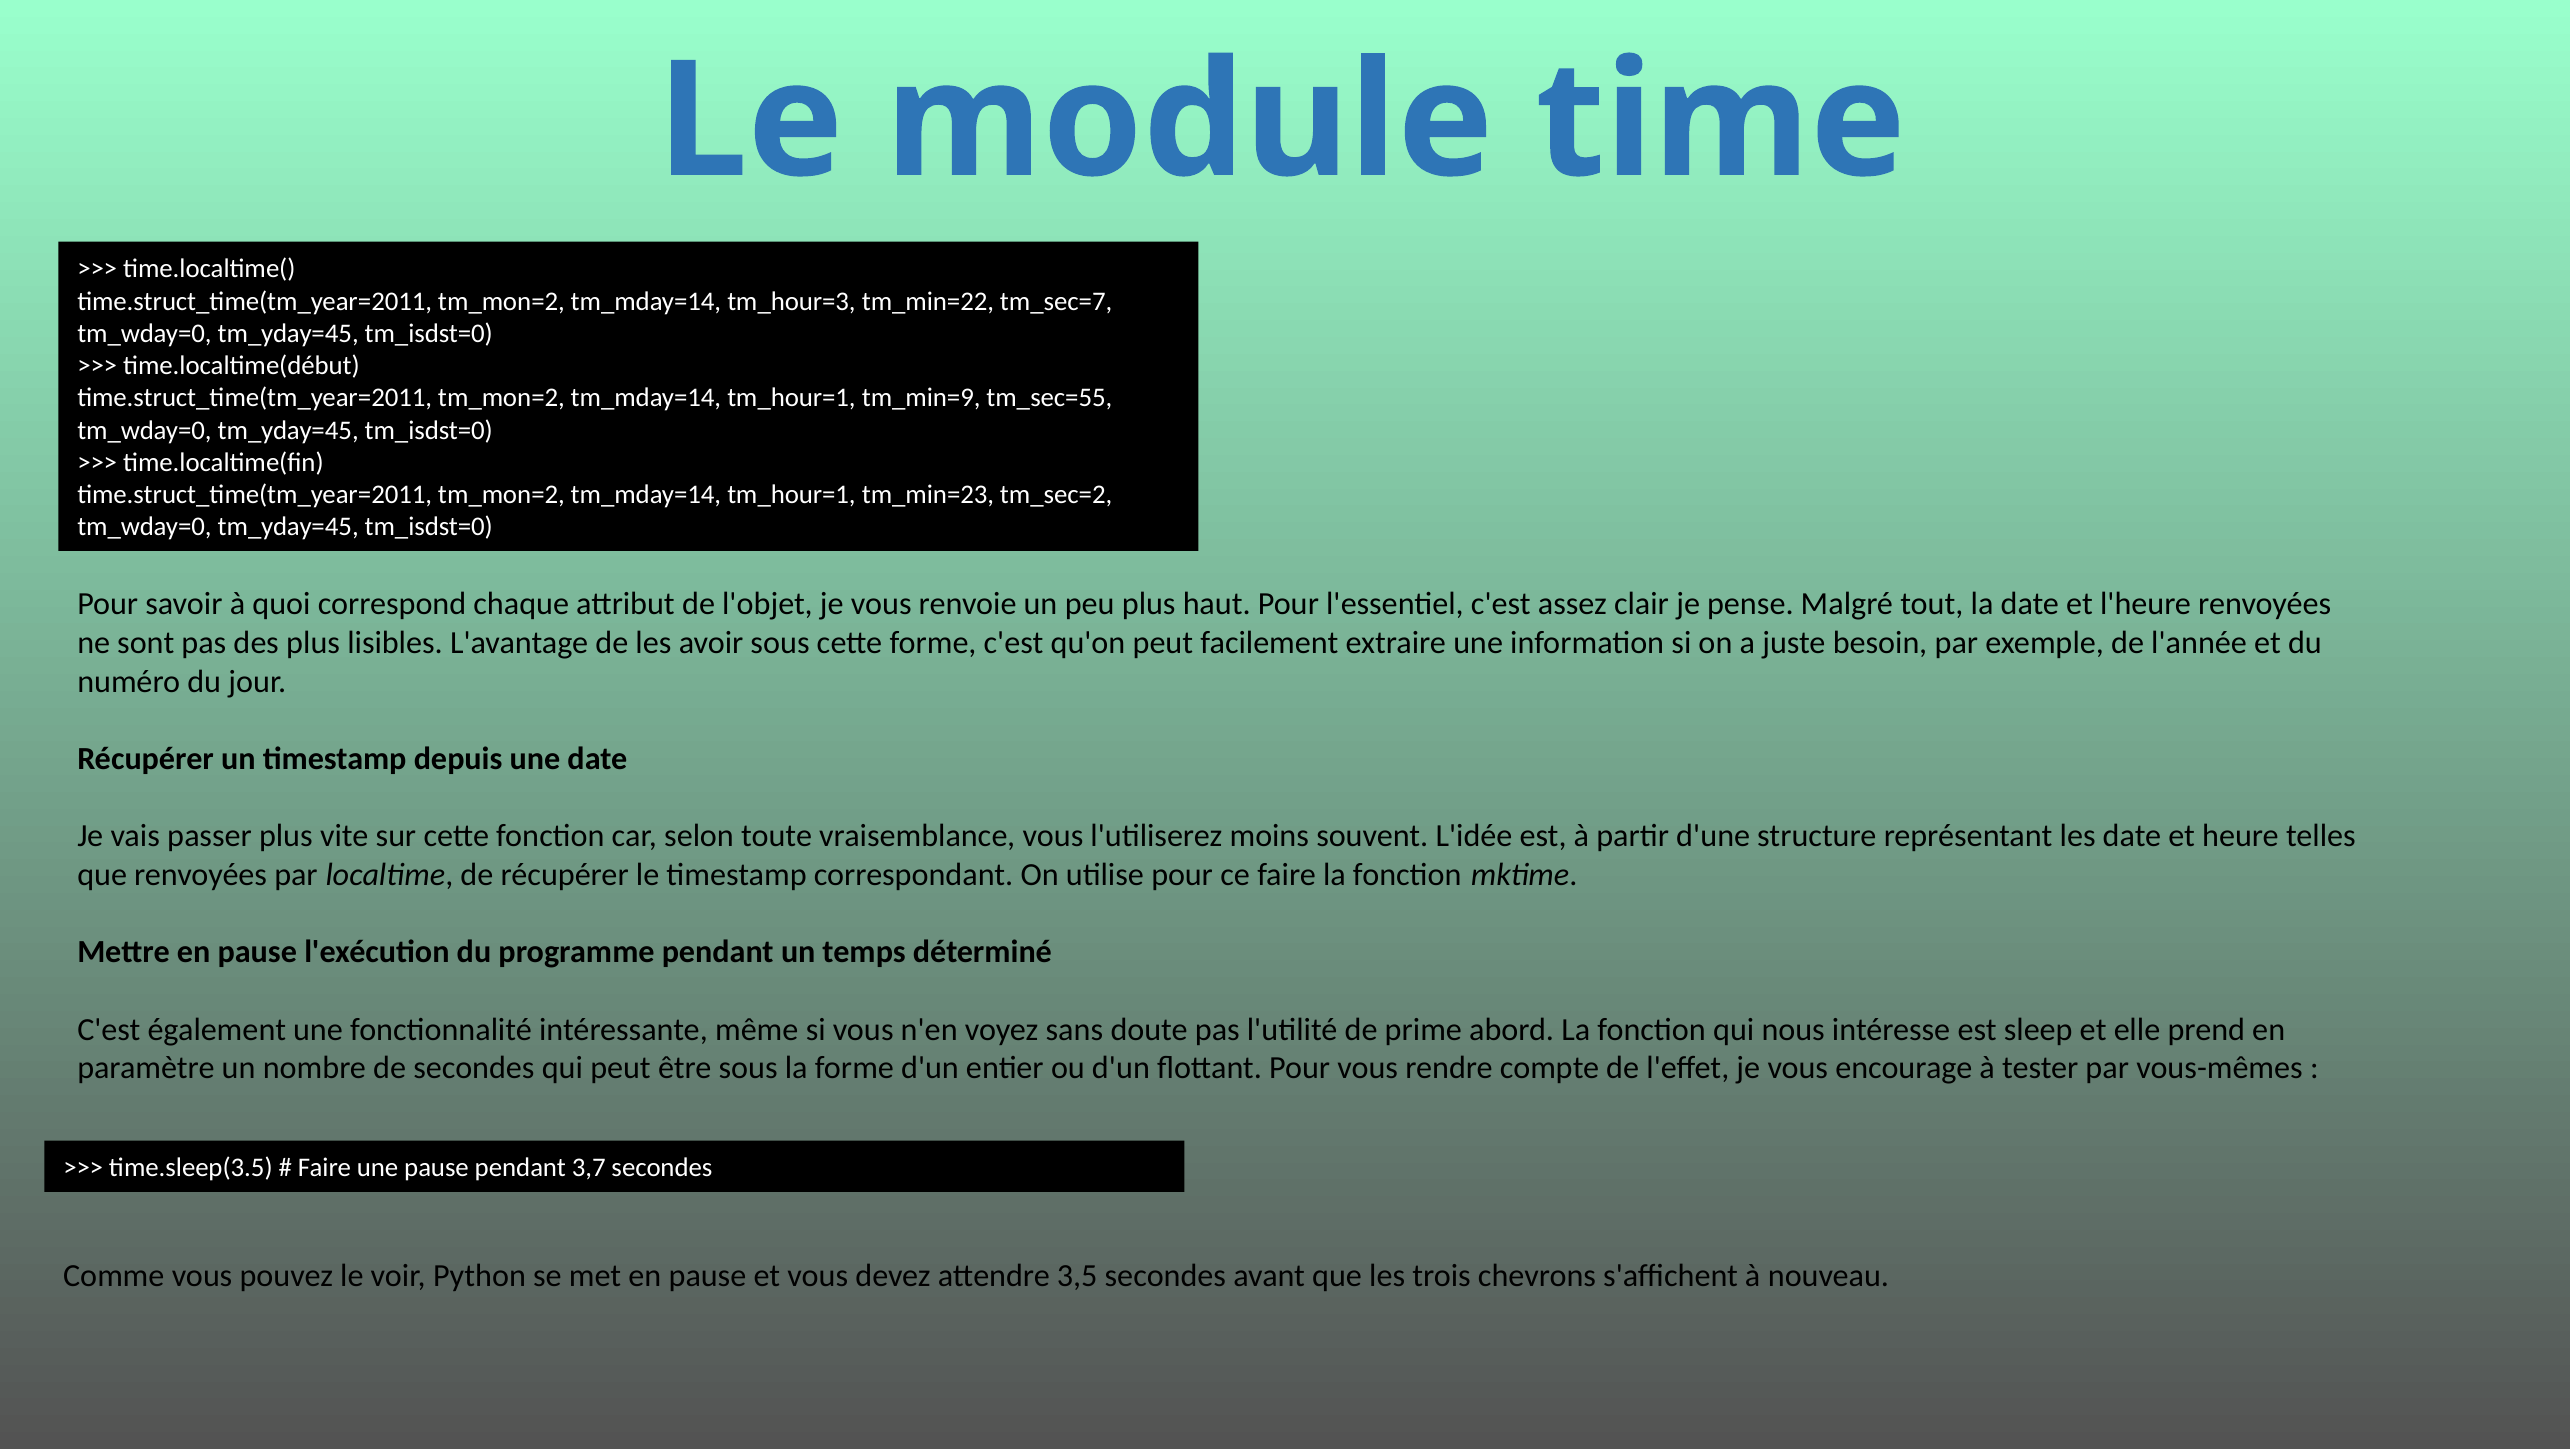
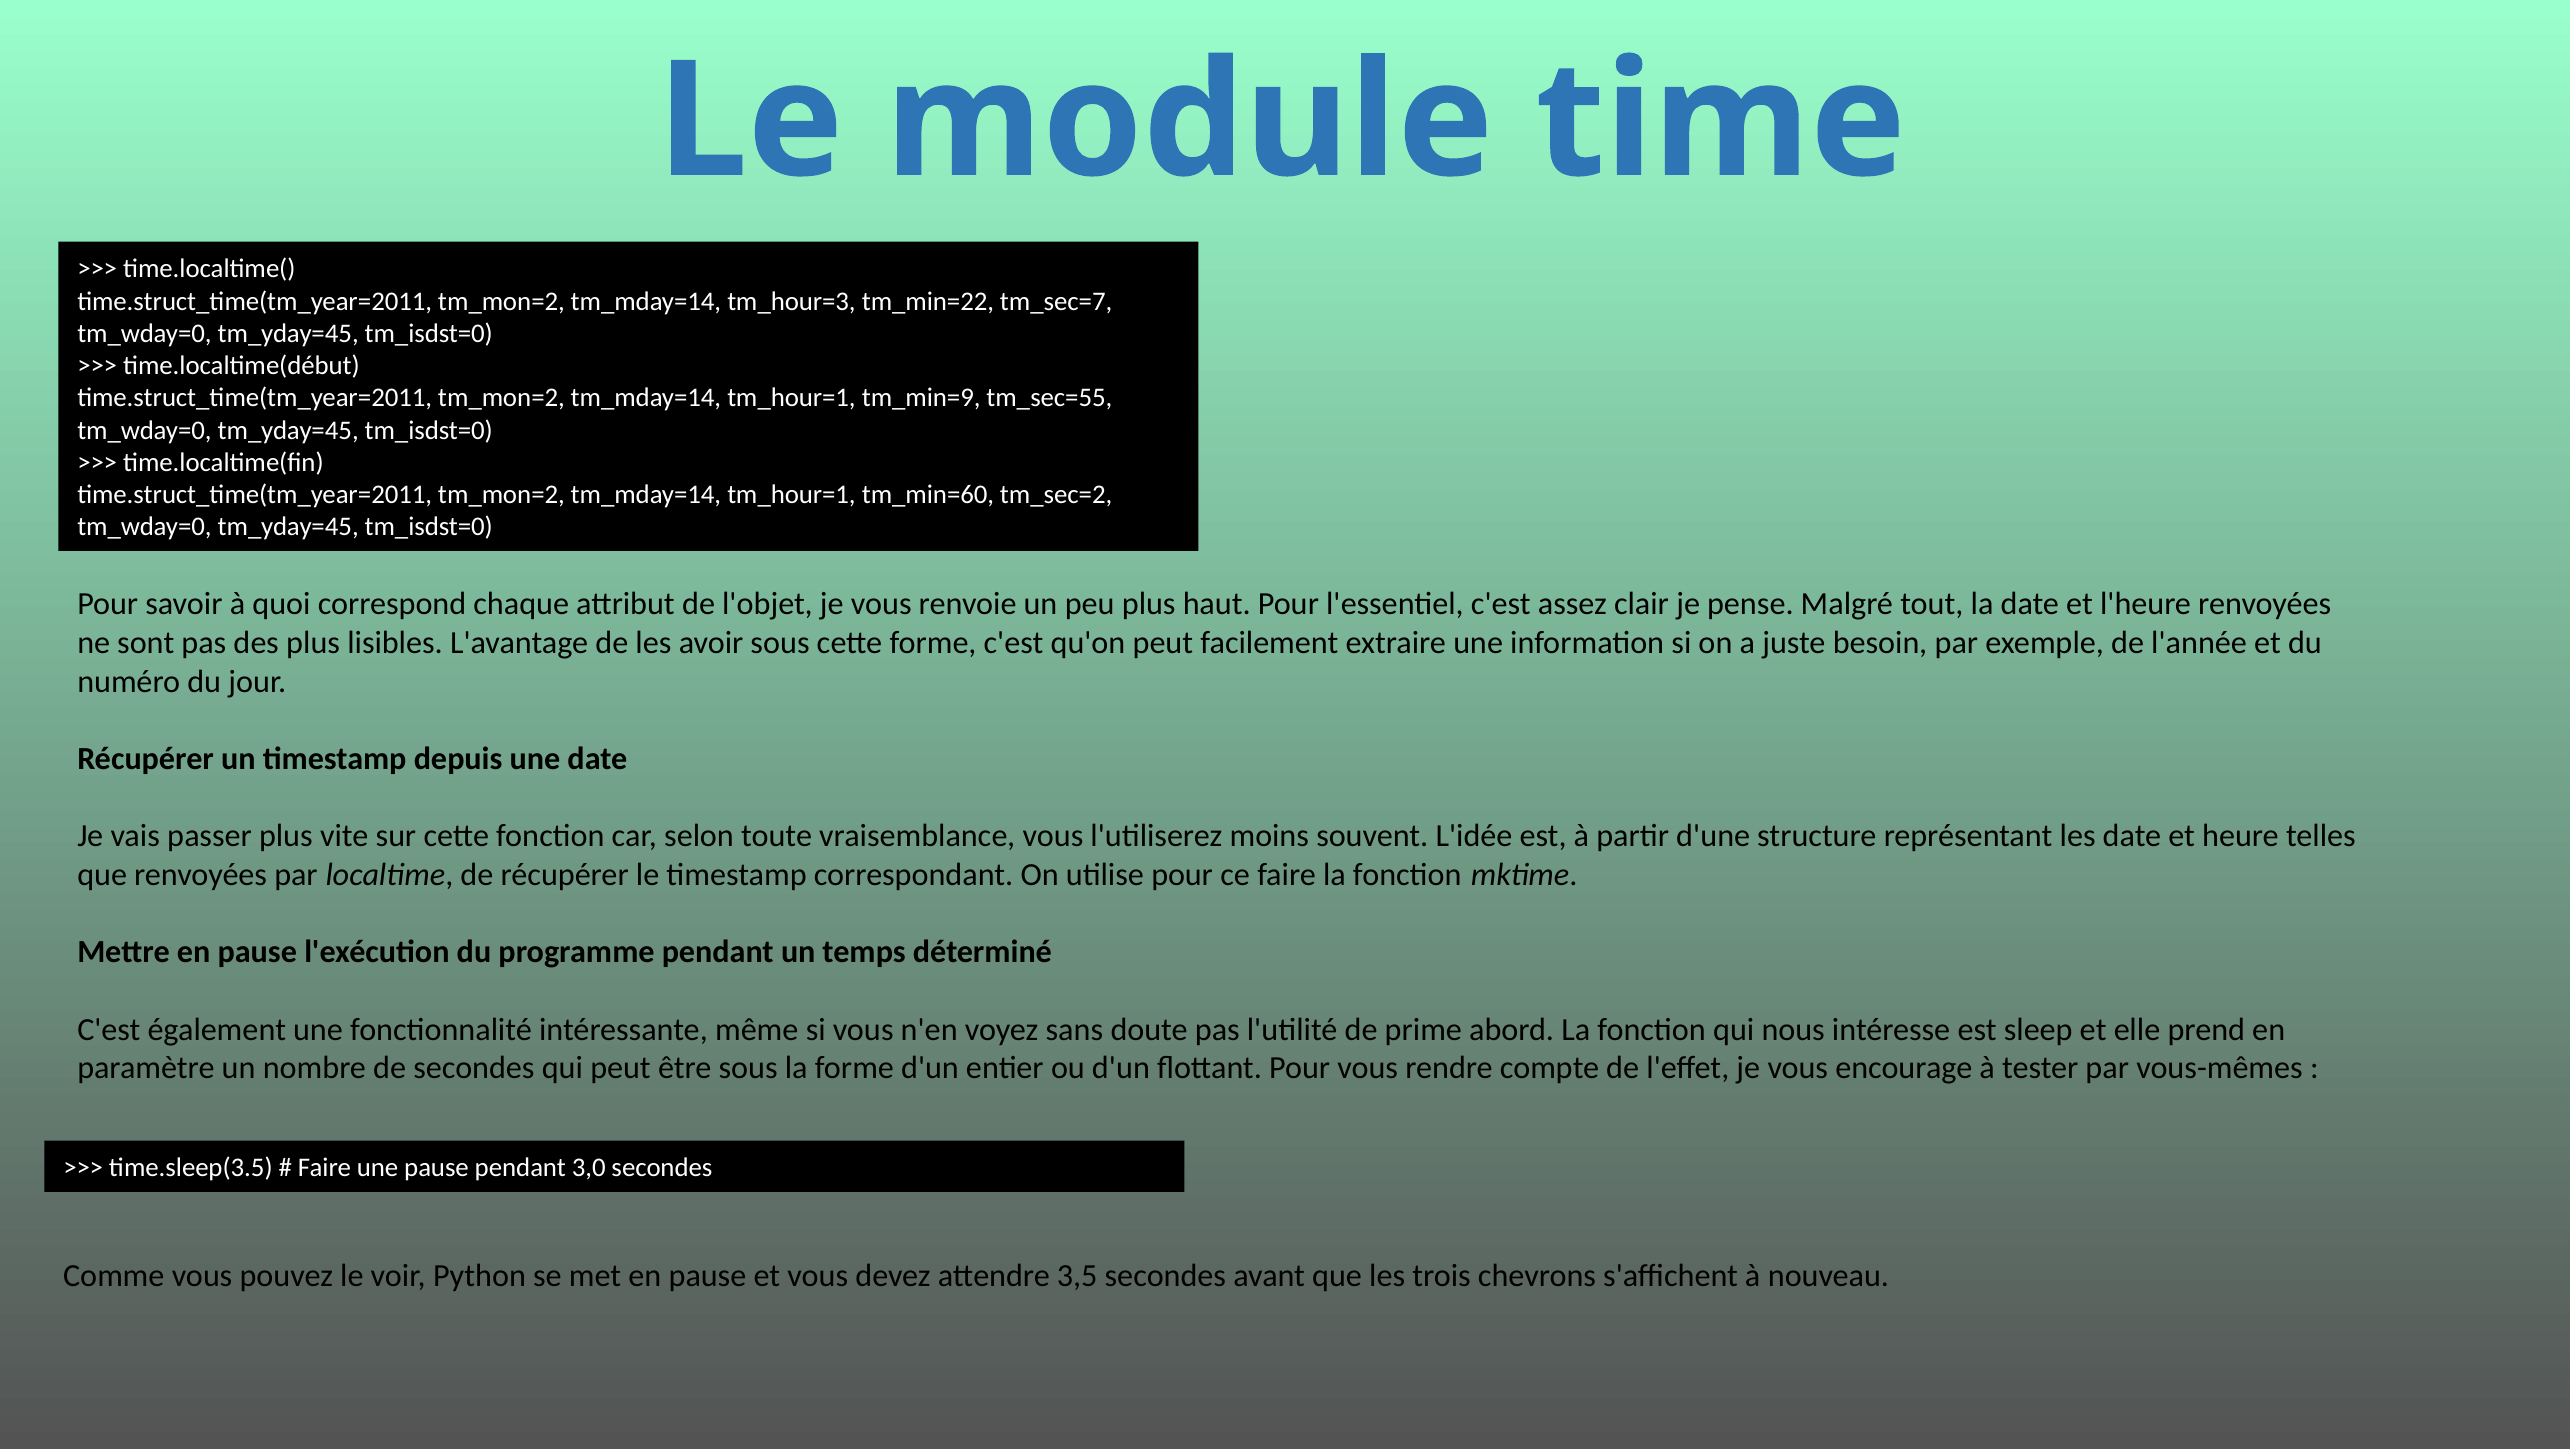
tm_min=23: tm_min=23 -> tm_min=60
3,7: 3,7 -> 3,0
